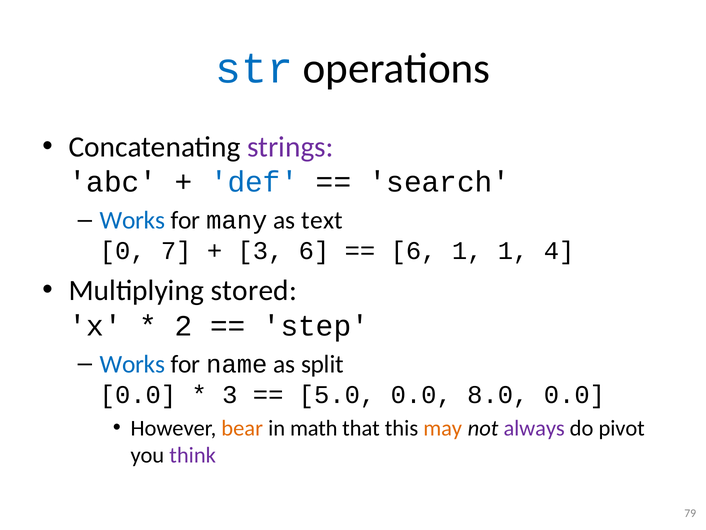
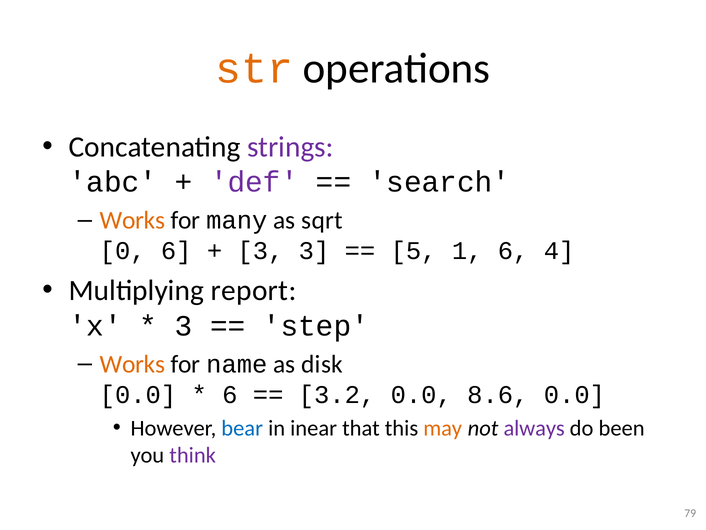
str colour: blue -> orange
def colour: blue -> purple
Works at (132, 220) colour: blue -> orange
text: text -> sqrt
0 7: 7 -> 6
3 6: 6 -> 3
6 at (414, 251): 6 -> 5
1 1: 1 -> 6
stored: stored -> report
2 at (184, 326): 2 -> 3
Works at (132, 364) colour: blue -> orange
split: split -> disk
3 at (230, 394): 3 -> 6
5.0: 5.0 -> 3.2
8.0: 8.0 -> 8.6
bear colour: orange -> blue
math: math -> inear
pivot: pivot -> been
